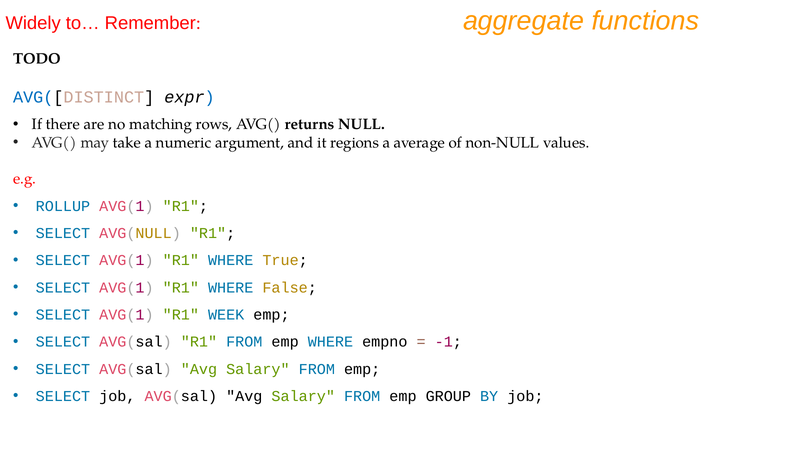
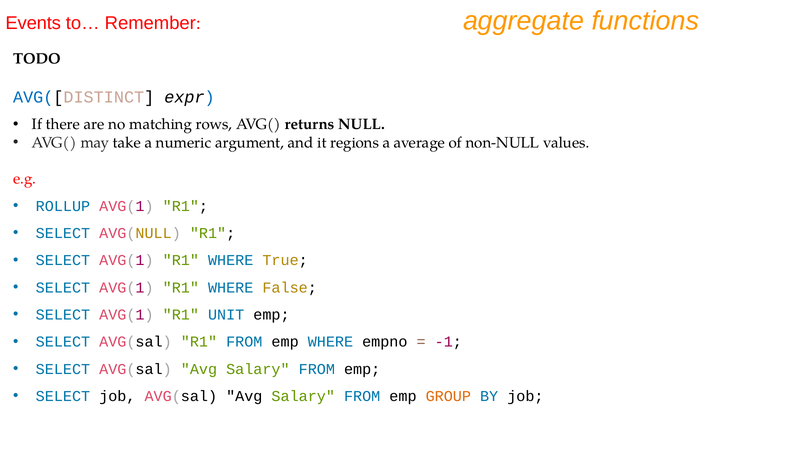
Widely: Widely -> Events
WEEK: WEEK -> UNIT
GROUP colour: black -> orange
